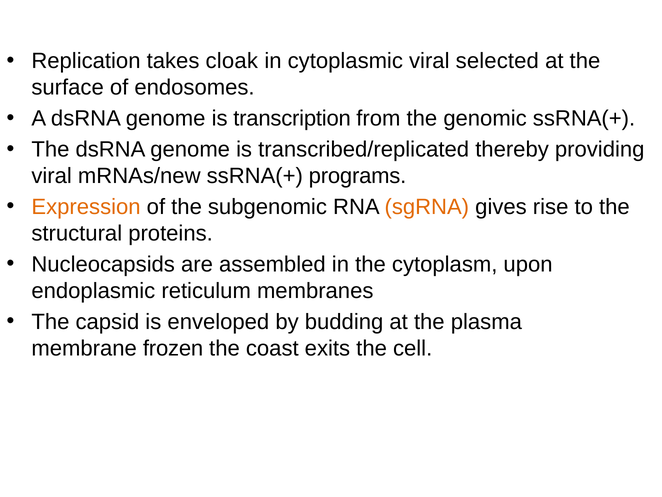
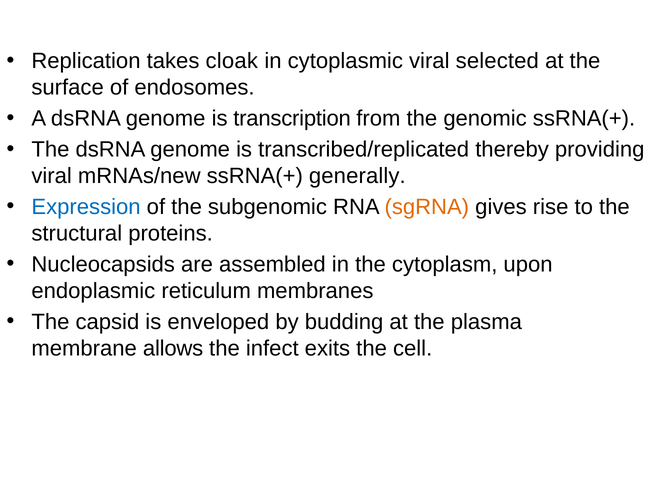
programs: programs -> generally
Expression colour: orange -> blue
frozen: frozen -> allows
coast: coast -> infect
